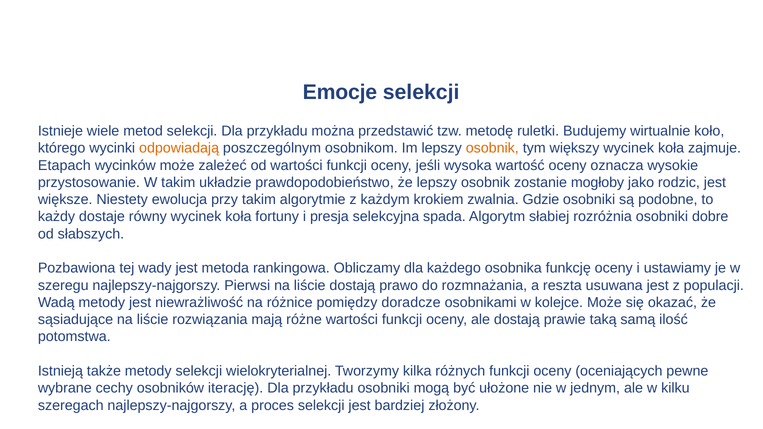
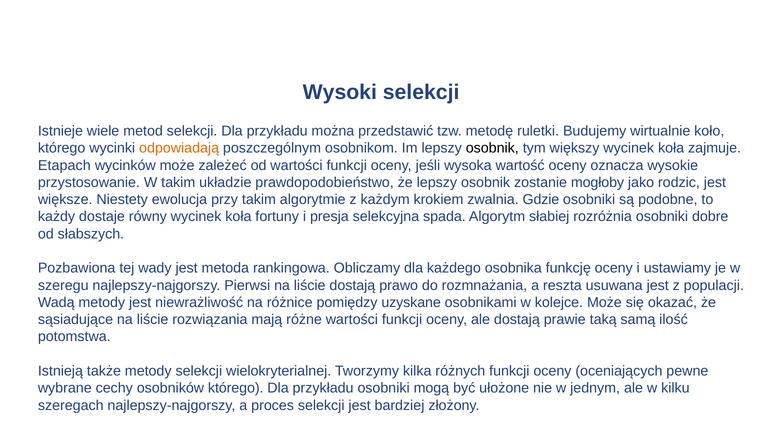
Emocje: Emocje -> Wysoki
osobnik at (492, 148) colour: orange -> black
doradcze: doradcze -> uzyskane
osobników iterację: iterację -> którego
